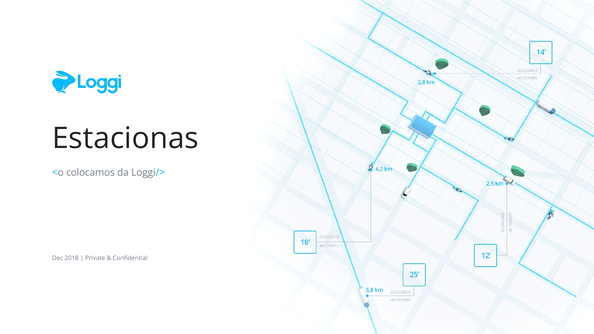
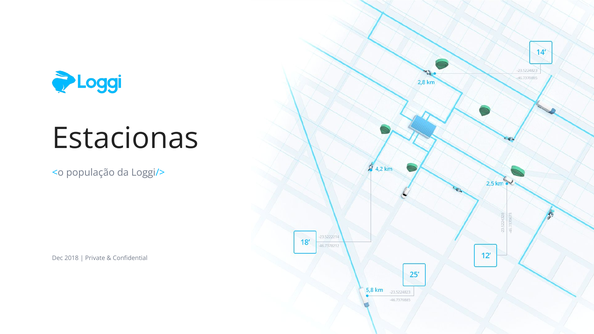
colocamos: colocamos -> população
